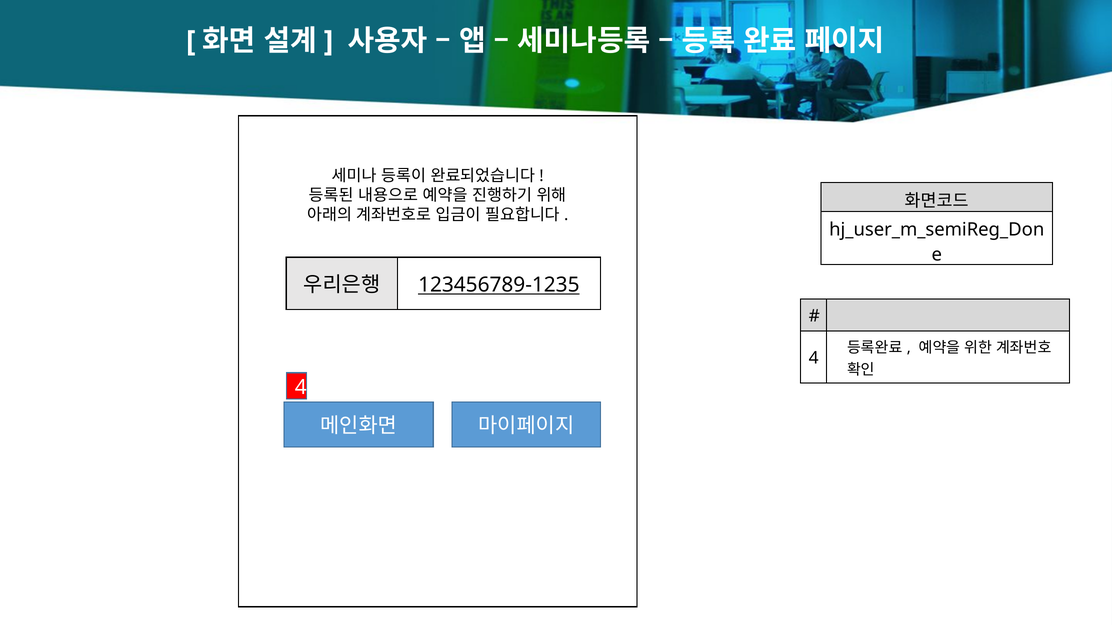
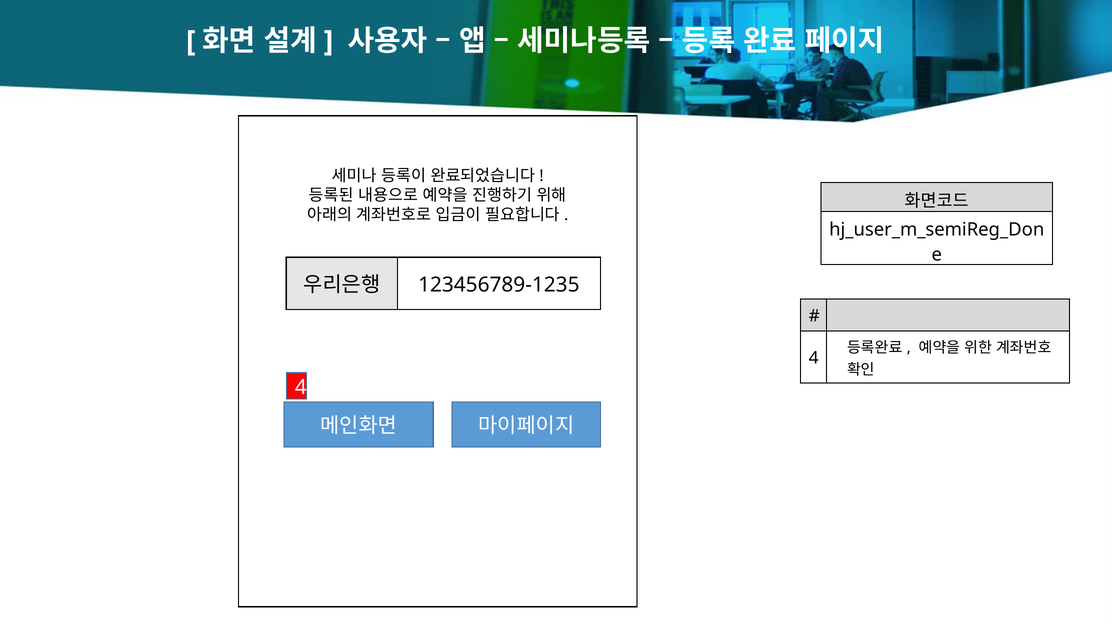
123456789-1235 underline: present -> none
